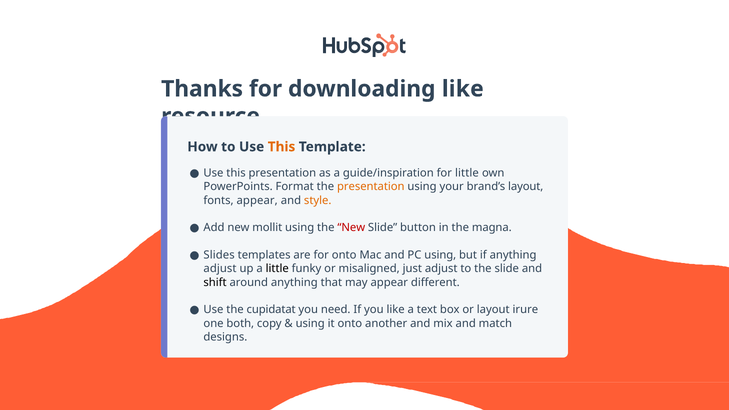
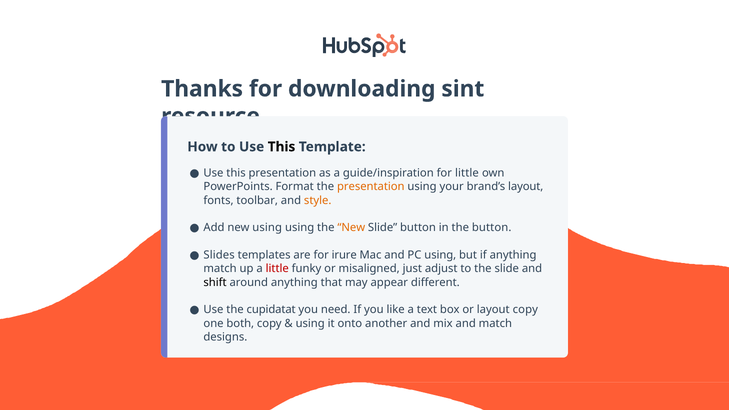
downloading like: like -> sint
This at (282, 147) colour: orange -> black
fonts appear: appear -> toolbar
new mollit: mollit -> using
New at (351, 228) colour: red -> orange
the magna: magna -> button
for onto: onto -> irure
adjust at (220, 269): adjust -> match
little at (277, 269) colour: black -> red
layout irure: irure -> copy
